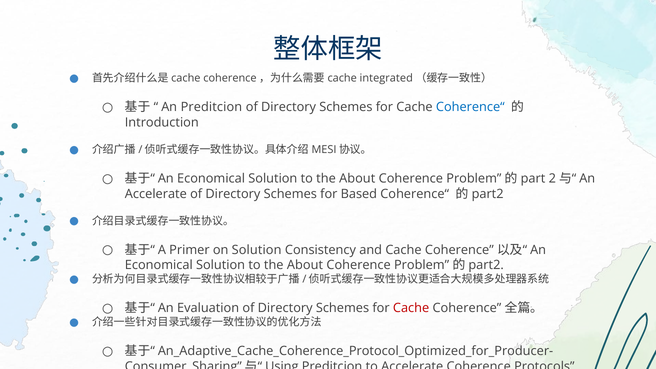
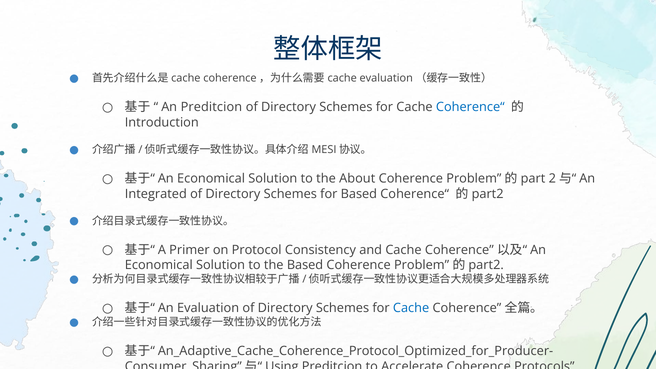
integrated at (386, 78): integrated -> evaluation
Accelerate at (156, 194): Accelerate -> Integrated
on Solution: Solution -> Protocol
About at (305, 265): About -> Based
Cache at (411, 308) colour: red -> blue
